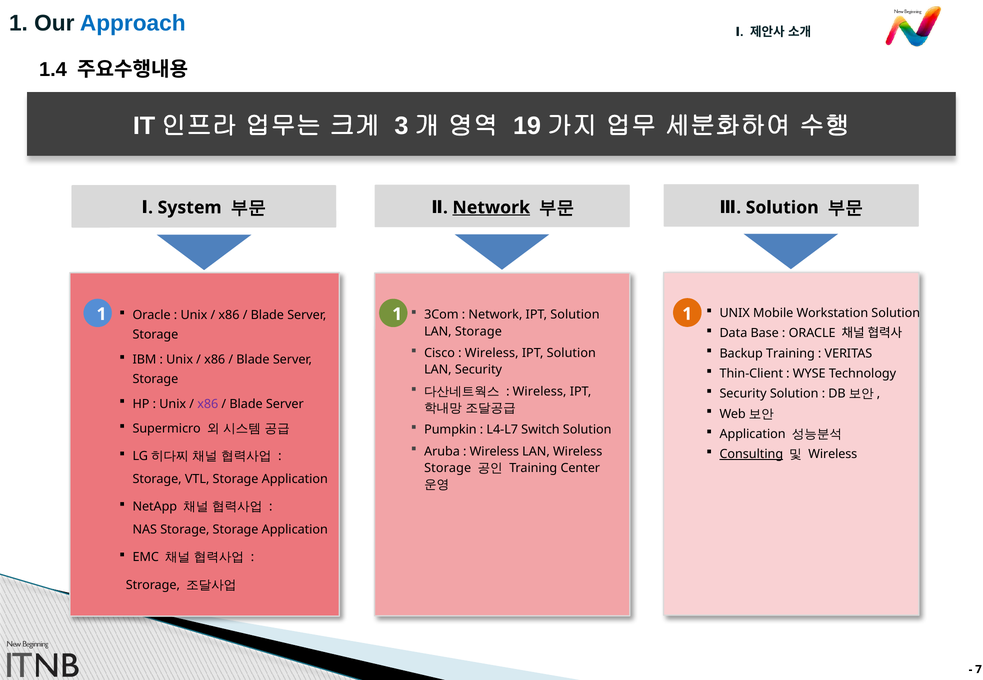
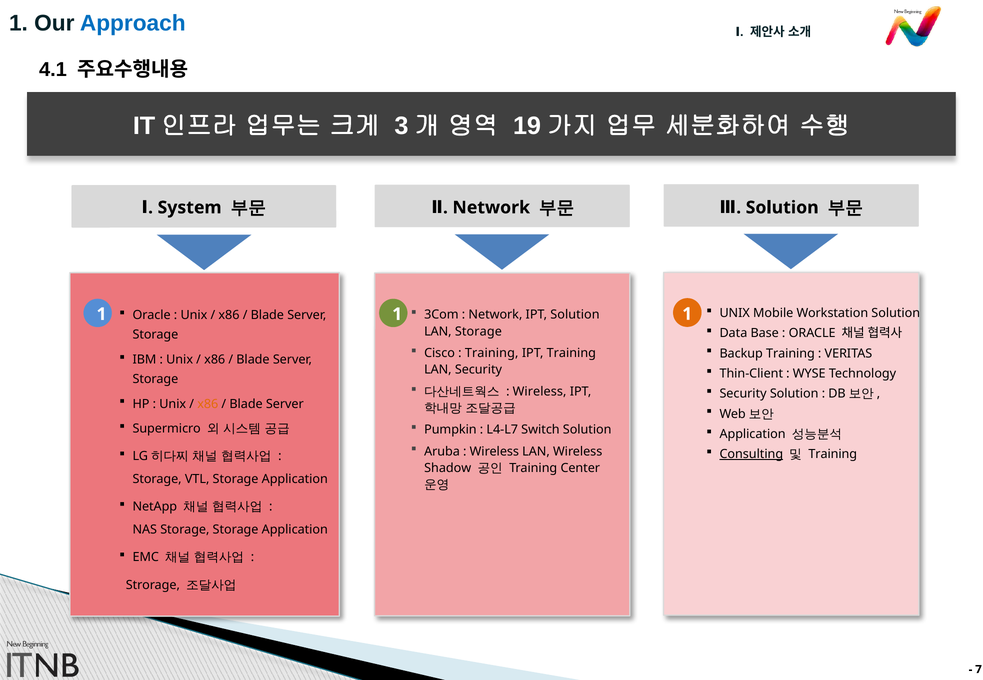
1.4: 1.4 -> 4.1
Network at (491, 208) underline: present -> none
Wireless at (492, 353): Wireless -> Training
Solution at (571, 353): Solution -> Training
x86 at (208, 404) colour: purple -> orange
Wireless at (833, 455): Wireless -> Training
Storage at (448, 468): Storage -> Shadow
